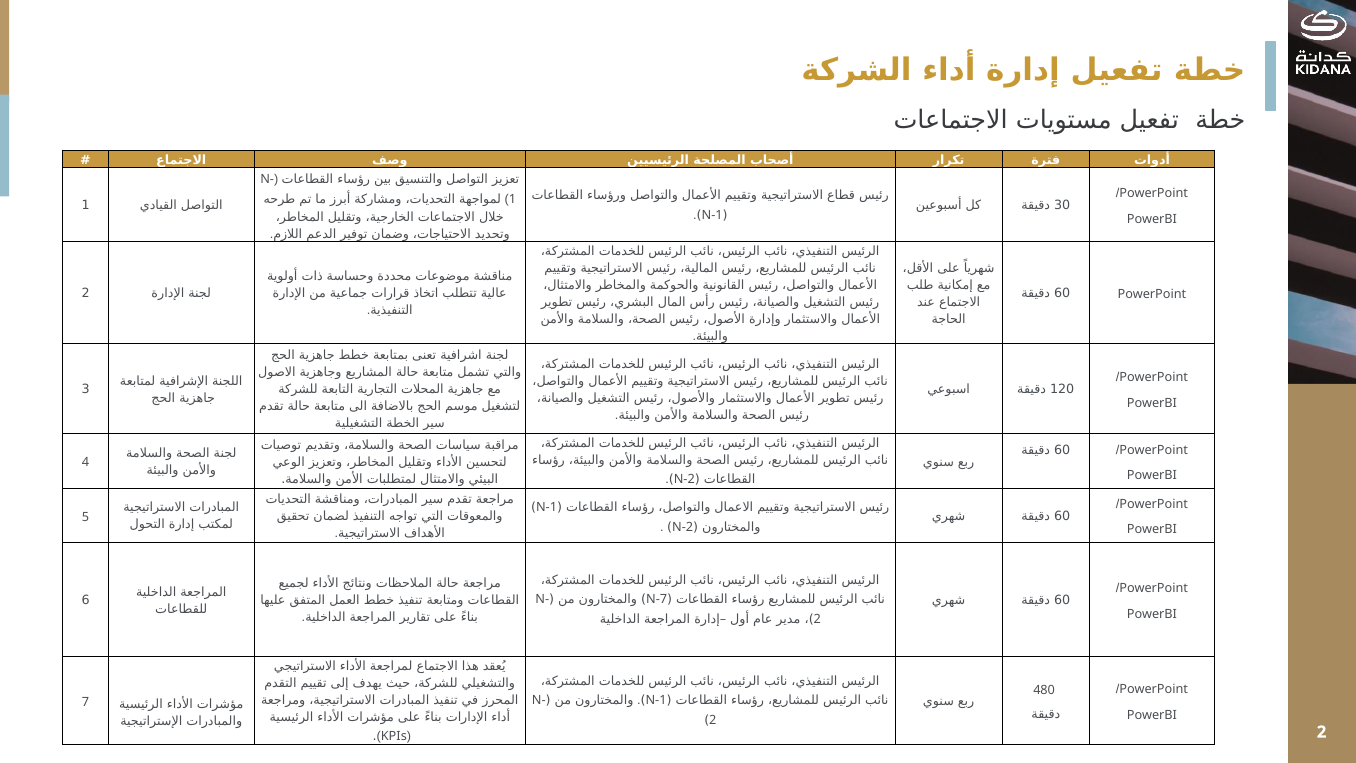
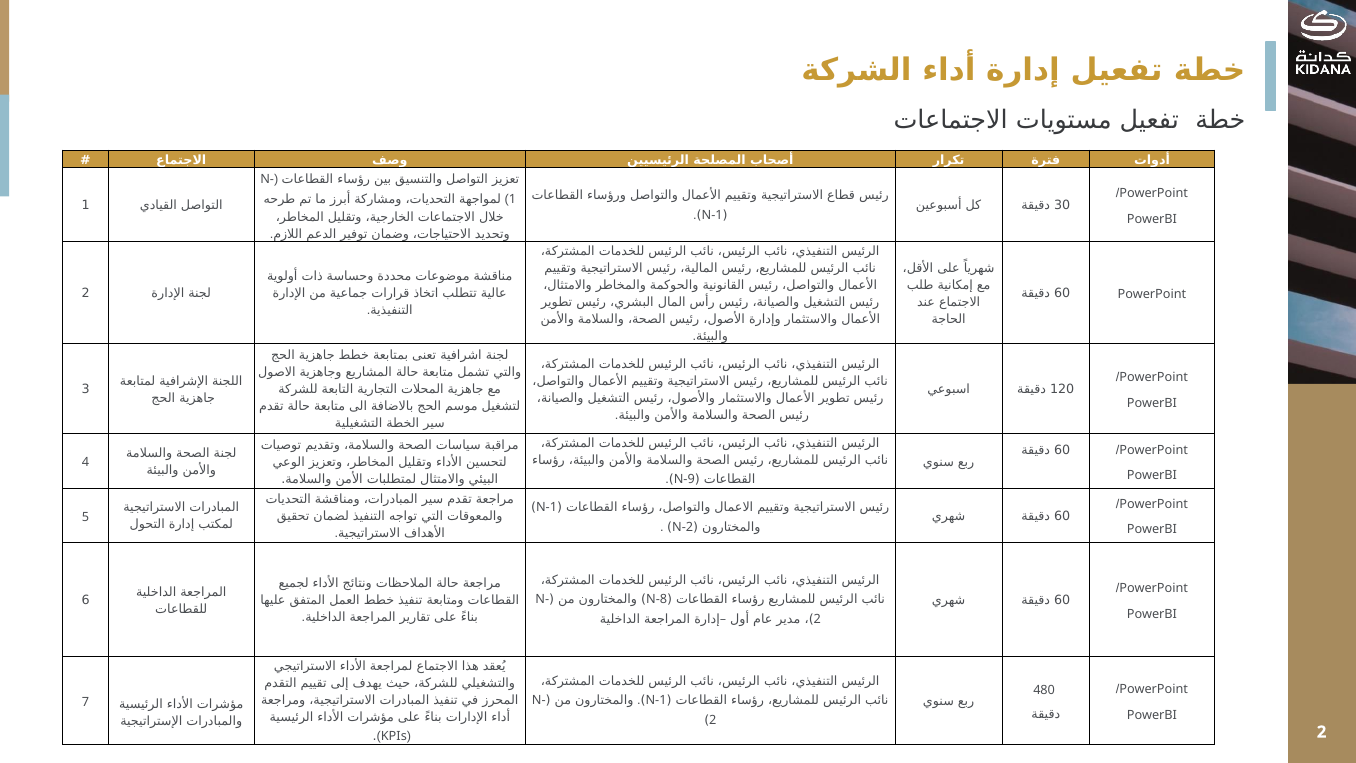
N-2 at (684, 480): N-2 -> N-9
N-7: N-7 -> N-8
